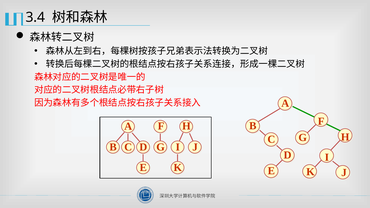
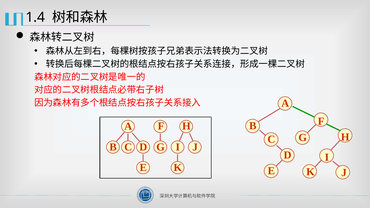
3.4: 3.4 -> 1.4
